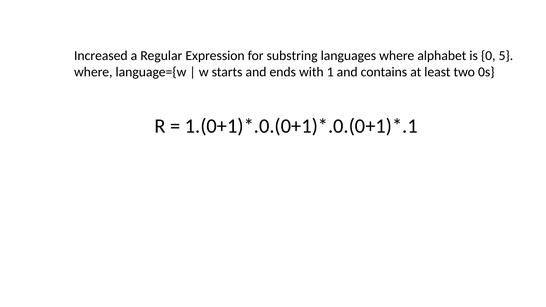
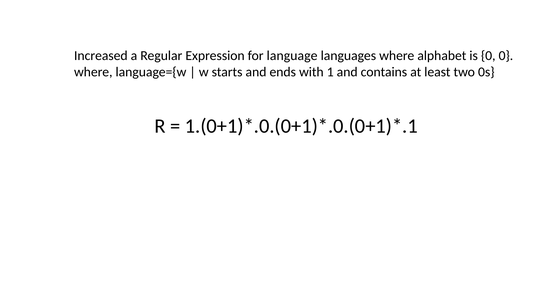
substring: substring -> language
0 5: 5 -> 0
